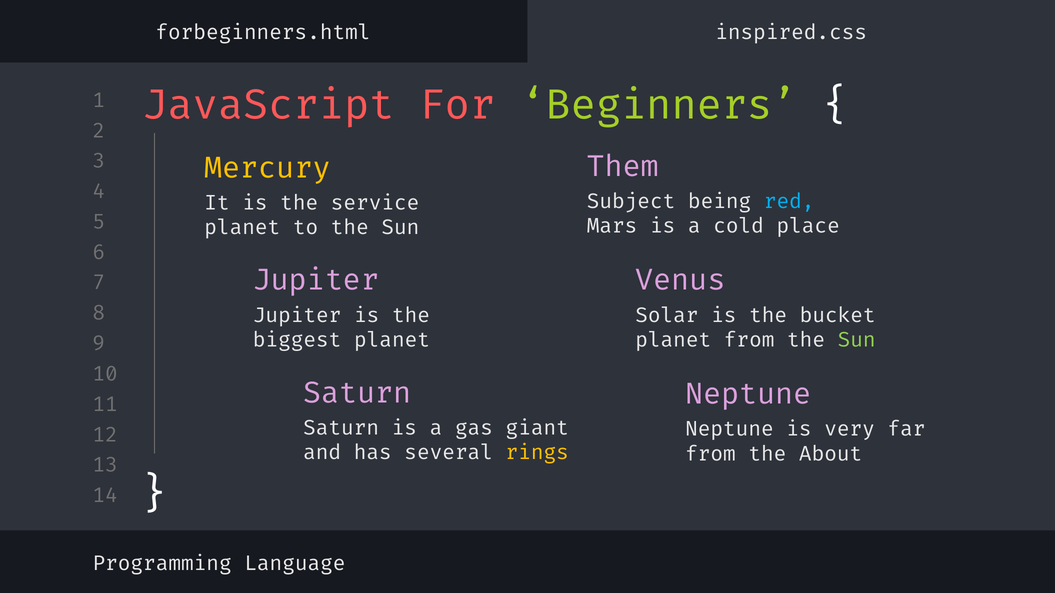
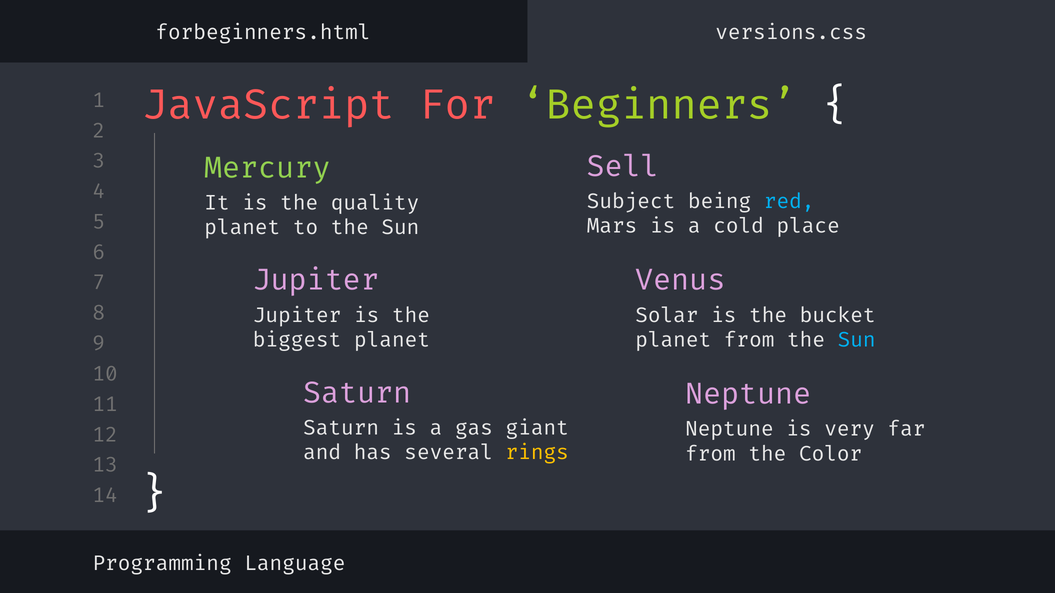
inspired.css: inspired.css -> versions.css
Them: Them -> Sell
Mercury colour: yellow -> light green
service: service -> quality
Sun at (857, 340) colour: light green -> light blue
About: About -> Color
